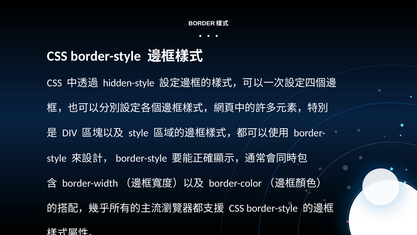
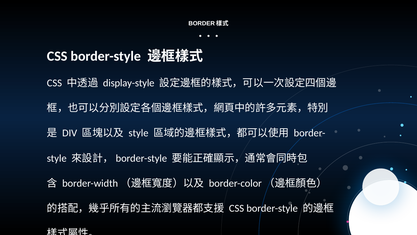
hidden-style: hidden-style -> display-style
